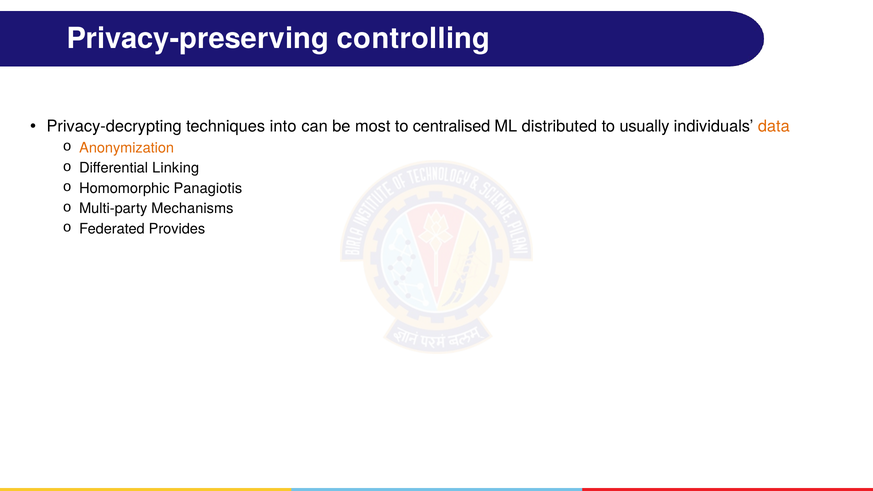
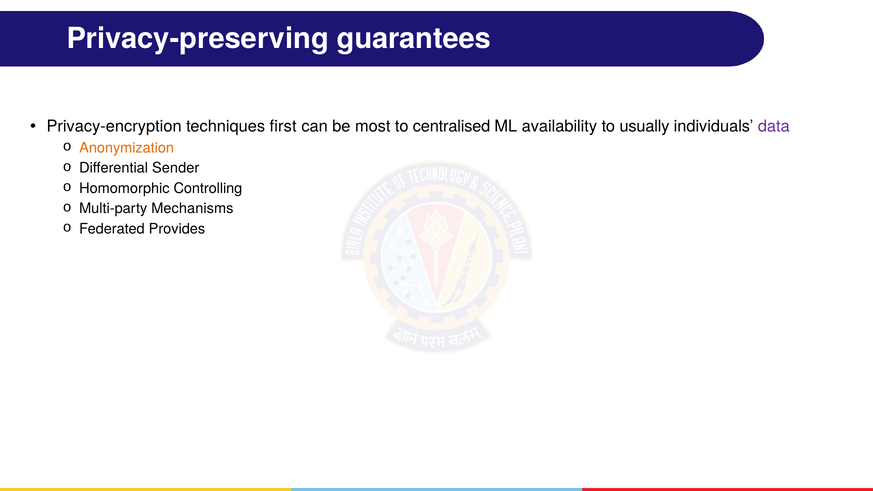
controlling: controlling -> guarantees
Privacy-decrypting: Privacy-decrypting -> Privacy-encryption
into: into -> first
distributed: distributed -> availability
data colour: orange -> purple
Linking: Linking -> Sender
Panagiotis: Panagiotis -> Controlling
